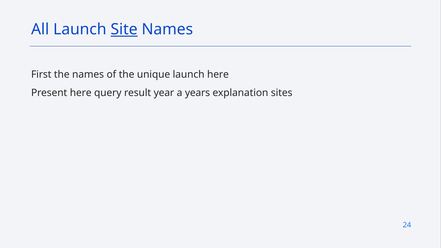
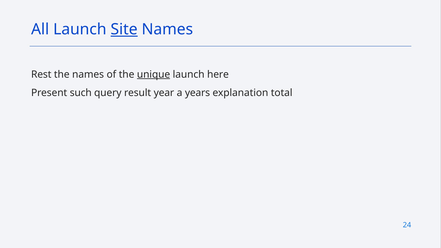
First: First -> Rest
unique underline: none -> present
Present here: here -> such
sites: sites -> total
